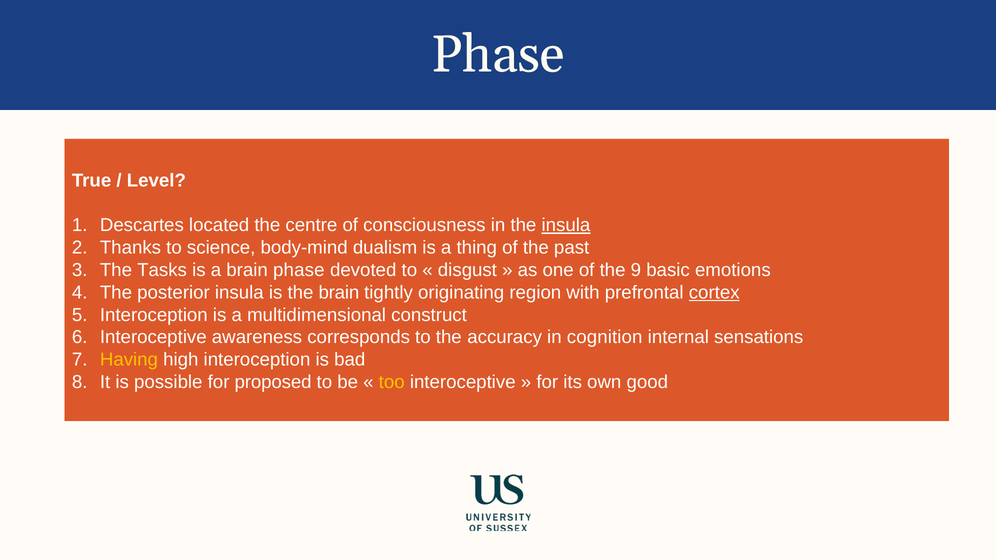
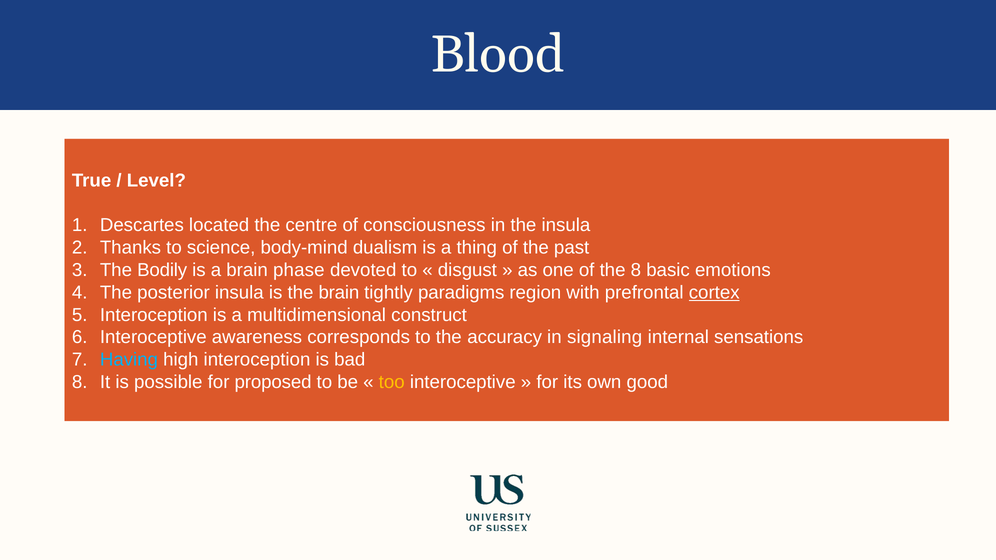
Phase at (498, 54): Phase -> Blood
insula at (566, 225) underline: present -> none
Tasks: Tasks -> Bodily
the 9: 9 -> 8
originating: originating -> paradigms
cognition: cognition -> signaling
Having colour: yellow -> light blue
